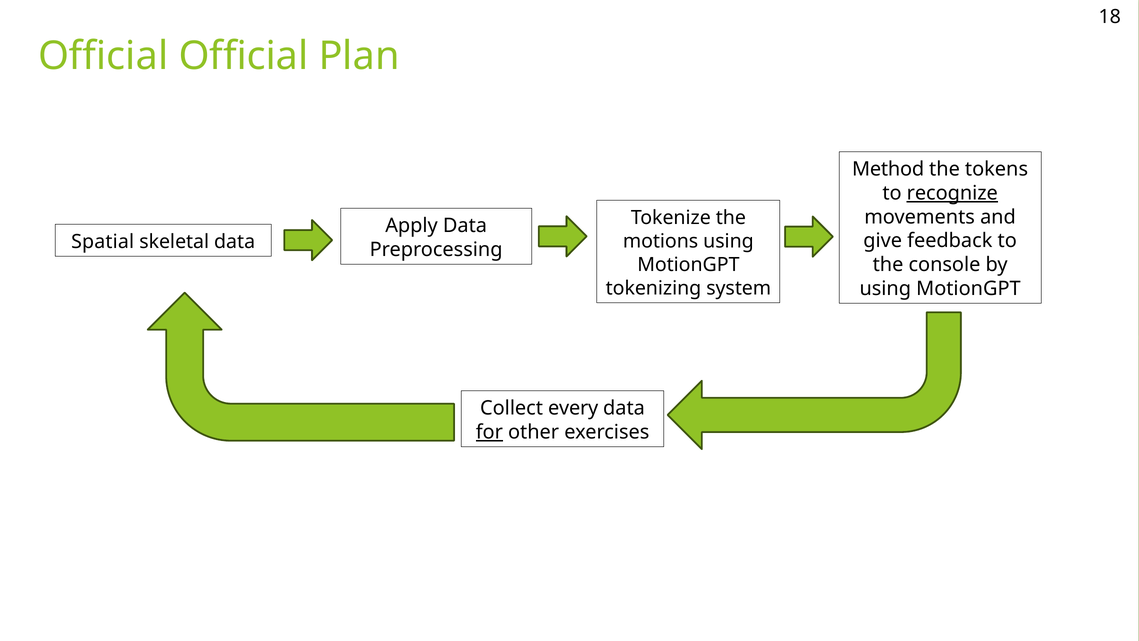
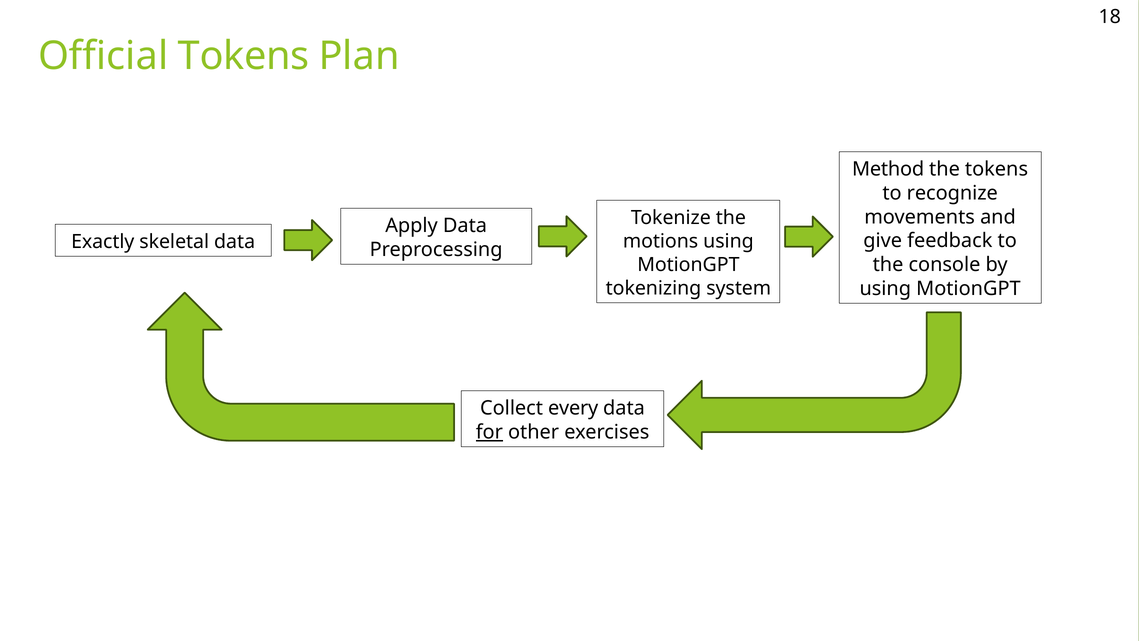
Official Official: Official -> Tokens
recognize underline: present -> none
Spatial: Spatial -> Exactly
